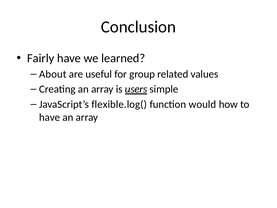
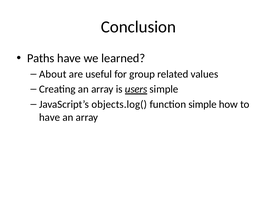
Fairly: Fairly -> Paths
flexible.log(: flexible.log( -> objects.log(
function would: would -> simple
